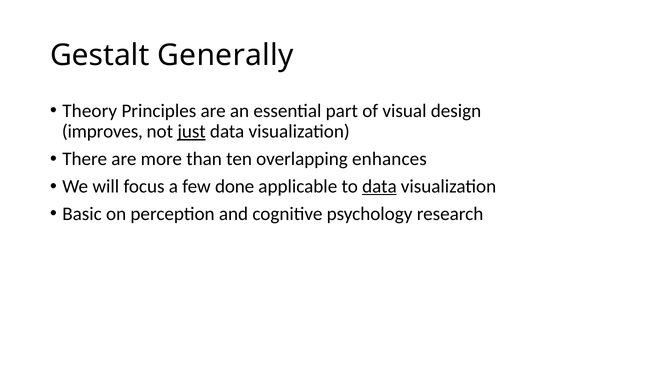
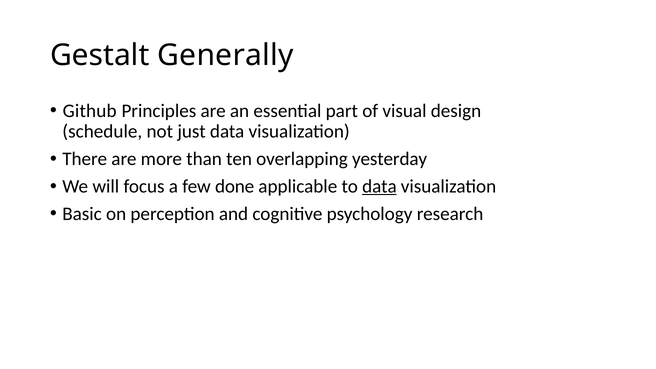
Theory: Theory -> Github
improves: improves -> schedule
just underline: present -> none
enhances: enhances -> yesterday
